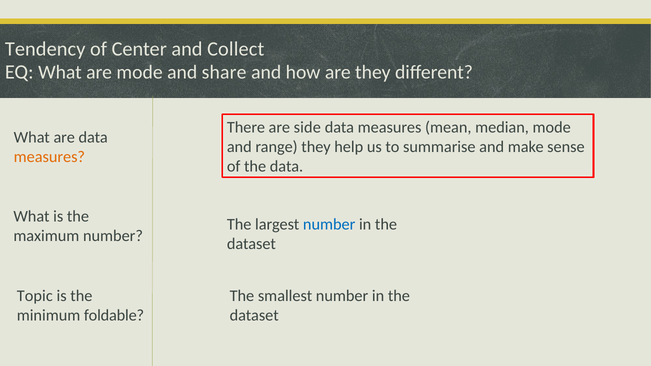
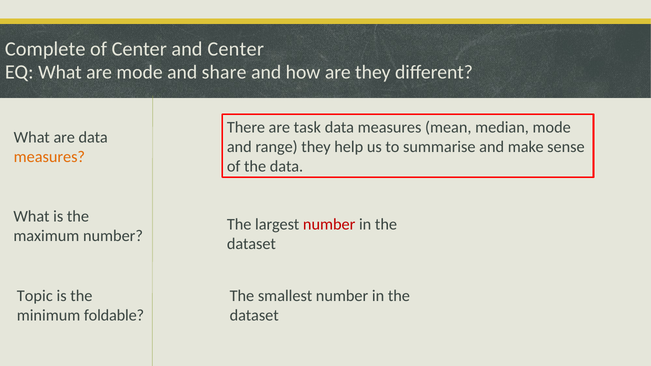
Tendency: Tendency -> Complete
and Collect: Collect -> Center
side: side -> task
number at (329, 225) colour: blue -> red
